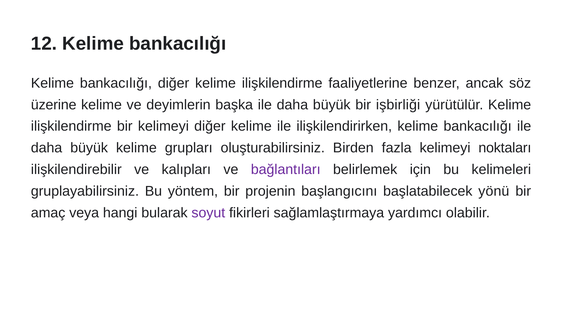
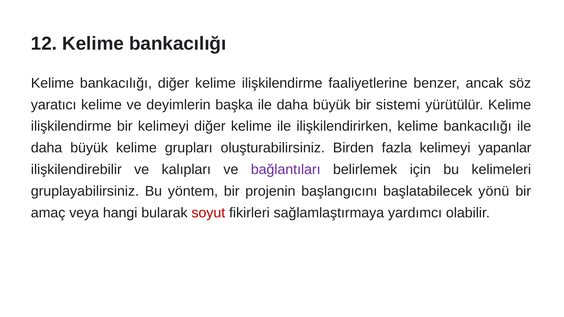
üzerine: üzerine -> yaratıcı
işbirliği: işbirliği -> sistemi
noktaları: noktaları -> yapanlar
soyut colour: purple -> red
